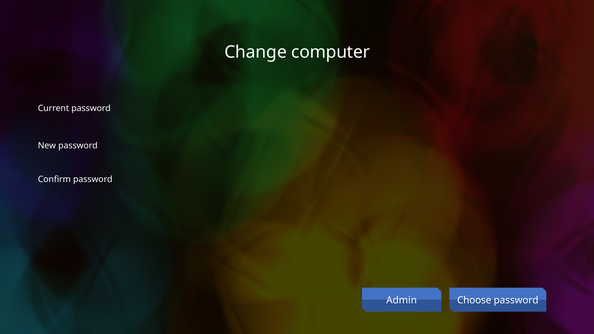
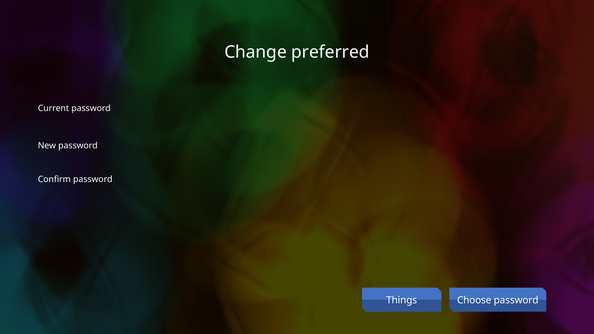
computer: computer -> preferred
Admin: Admin -> Things
